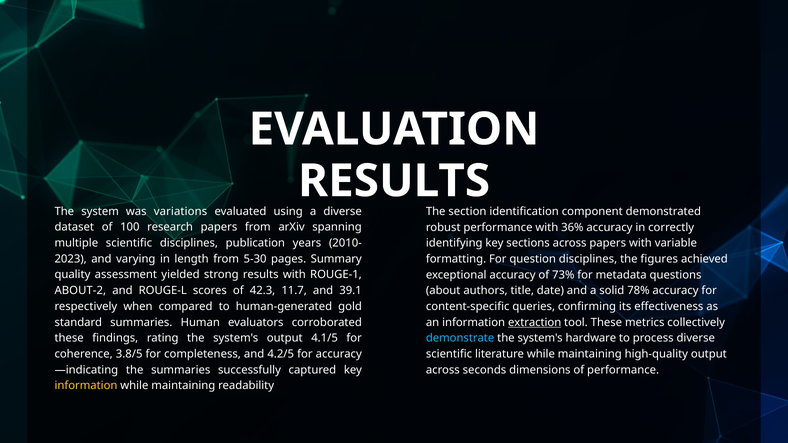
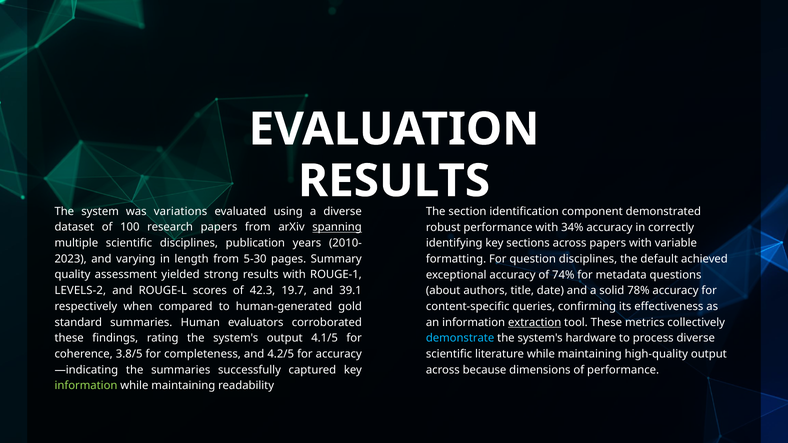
spanning underline: none -> present
36%: 36% -> 34%
figures: figures -> default
73%: 73% -> 74%
ABOUT-2: ABOUT-2 -> LEVELS-2
11.7: 11.7 -> 19.7
seconds: seconds -> because
information at (86, 386) colour: yellow -> light green
